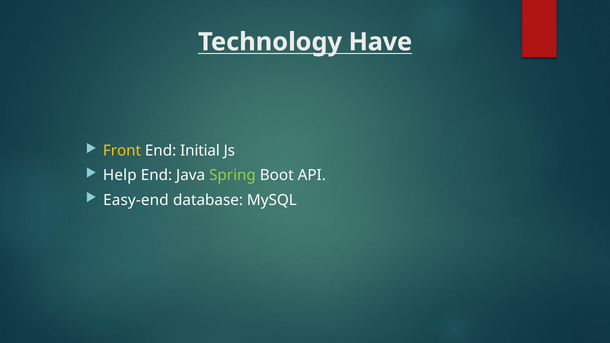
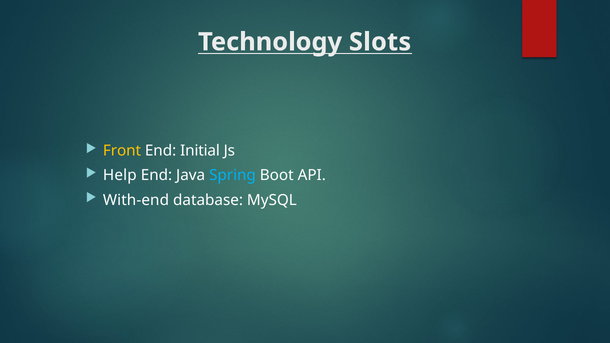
Have: Have -> Slots
Spring colour: light green -> light blue
Easy-end: Easy-end -> With-end
